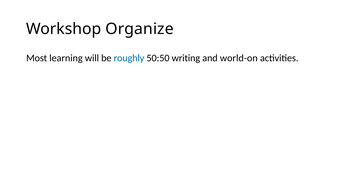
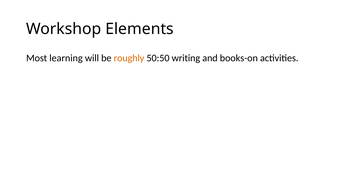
Organize: Organize -> Elements
roughly colour: blue -> orange
world-on: world-on -> books-on
